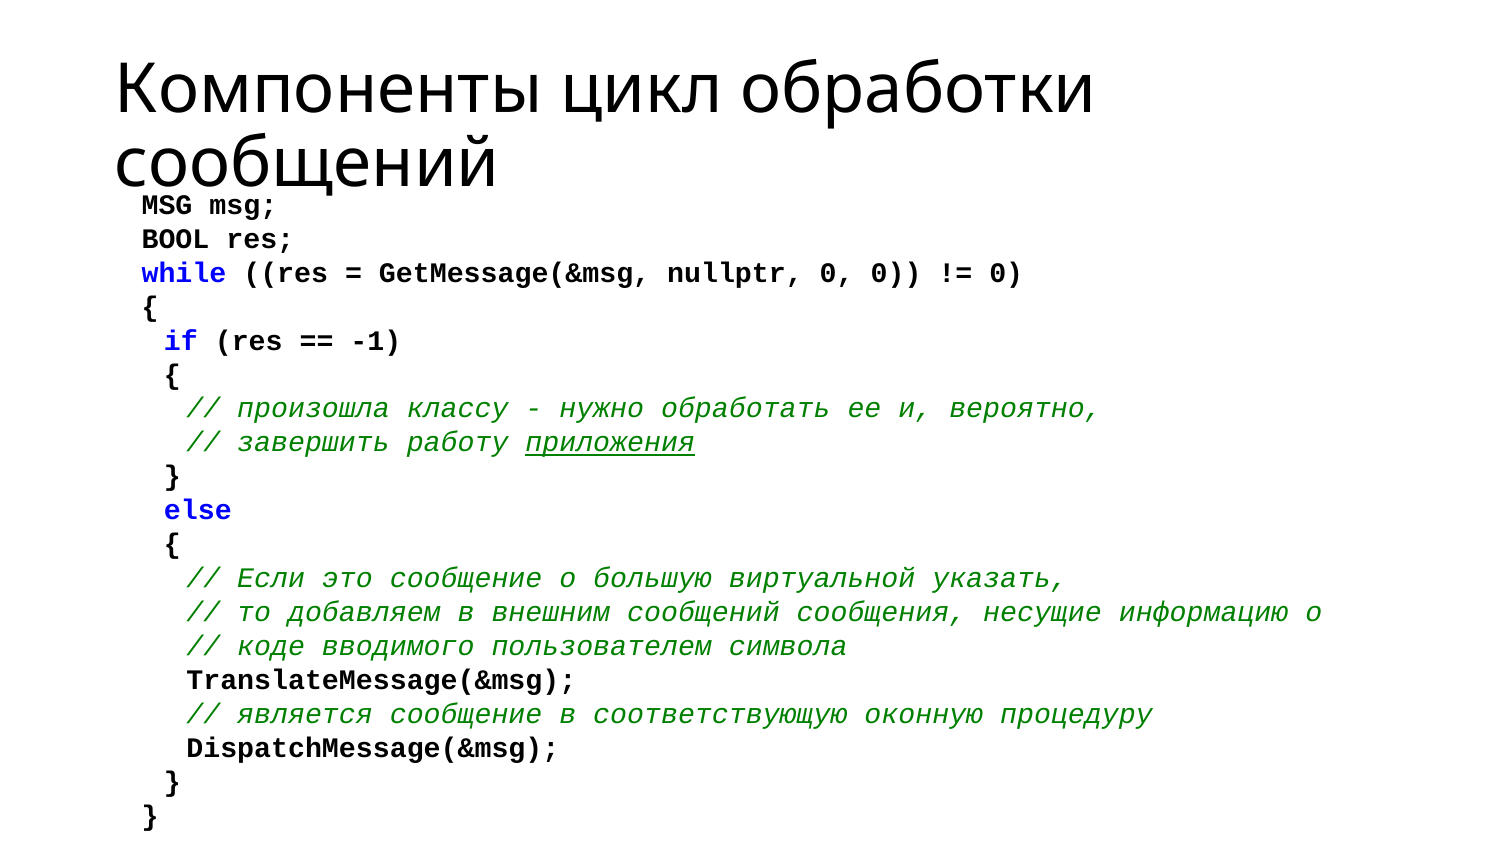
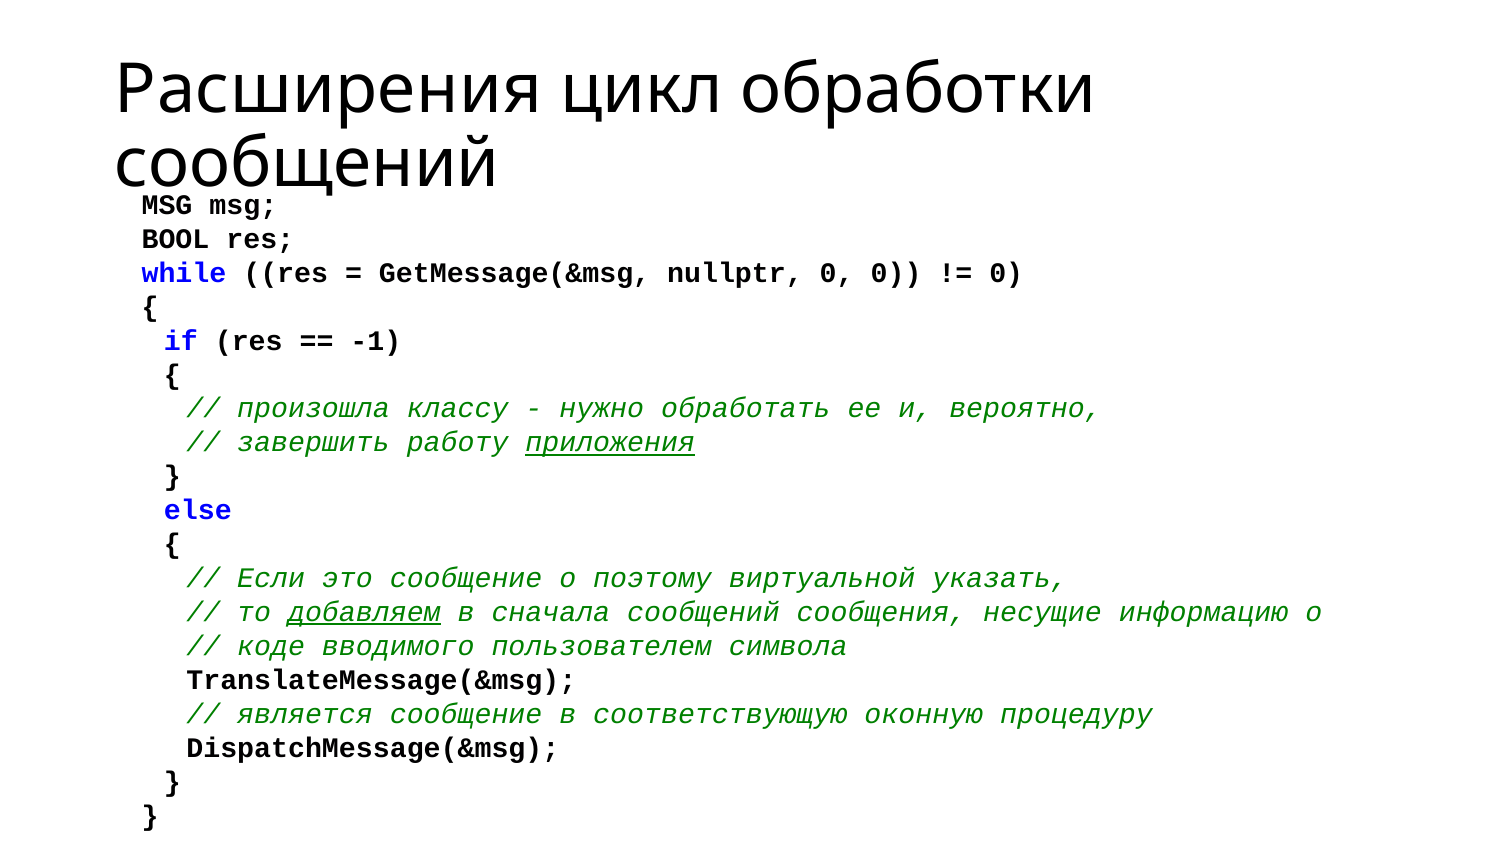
Компоненты: Компоненты -> Расширения
большую: большую -> поэтому
добавляем underline: none -> present
внешним: внешним -> сначала
